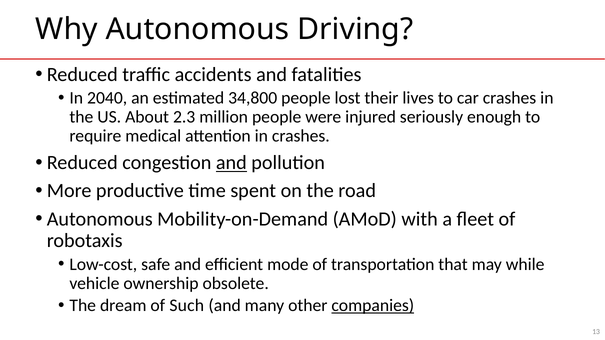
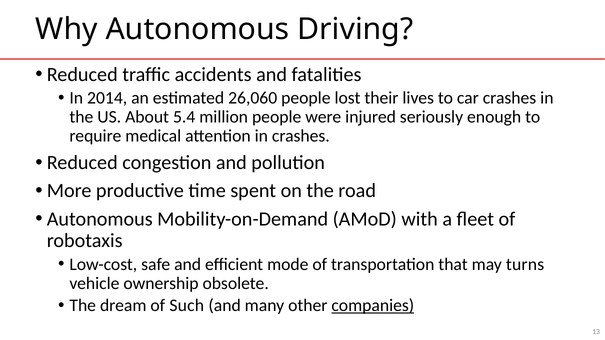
2040: 2040 -> 2014
34,800: 34,800 -> 26,060
2.3: 2.3 -> 5.4
and at (231, 163) underline: present -> none
while: while -> turns
